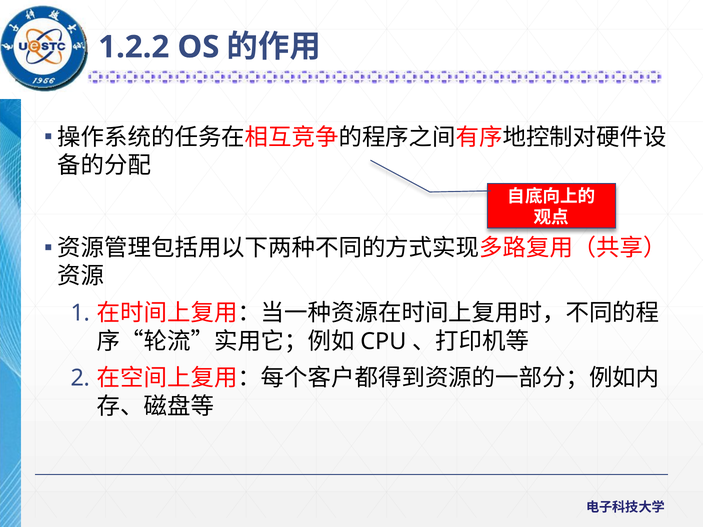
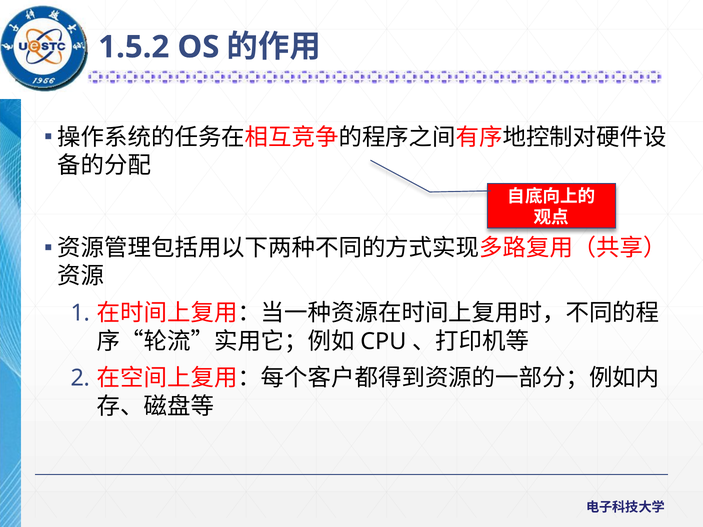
1.2.2: 1.2.2 -> 1.5.2
